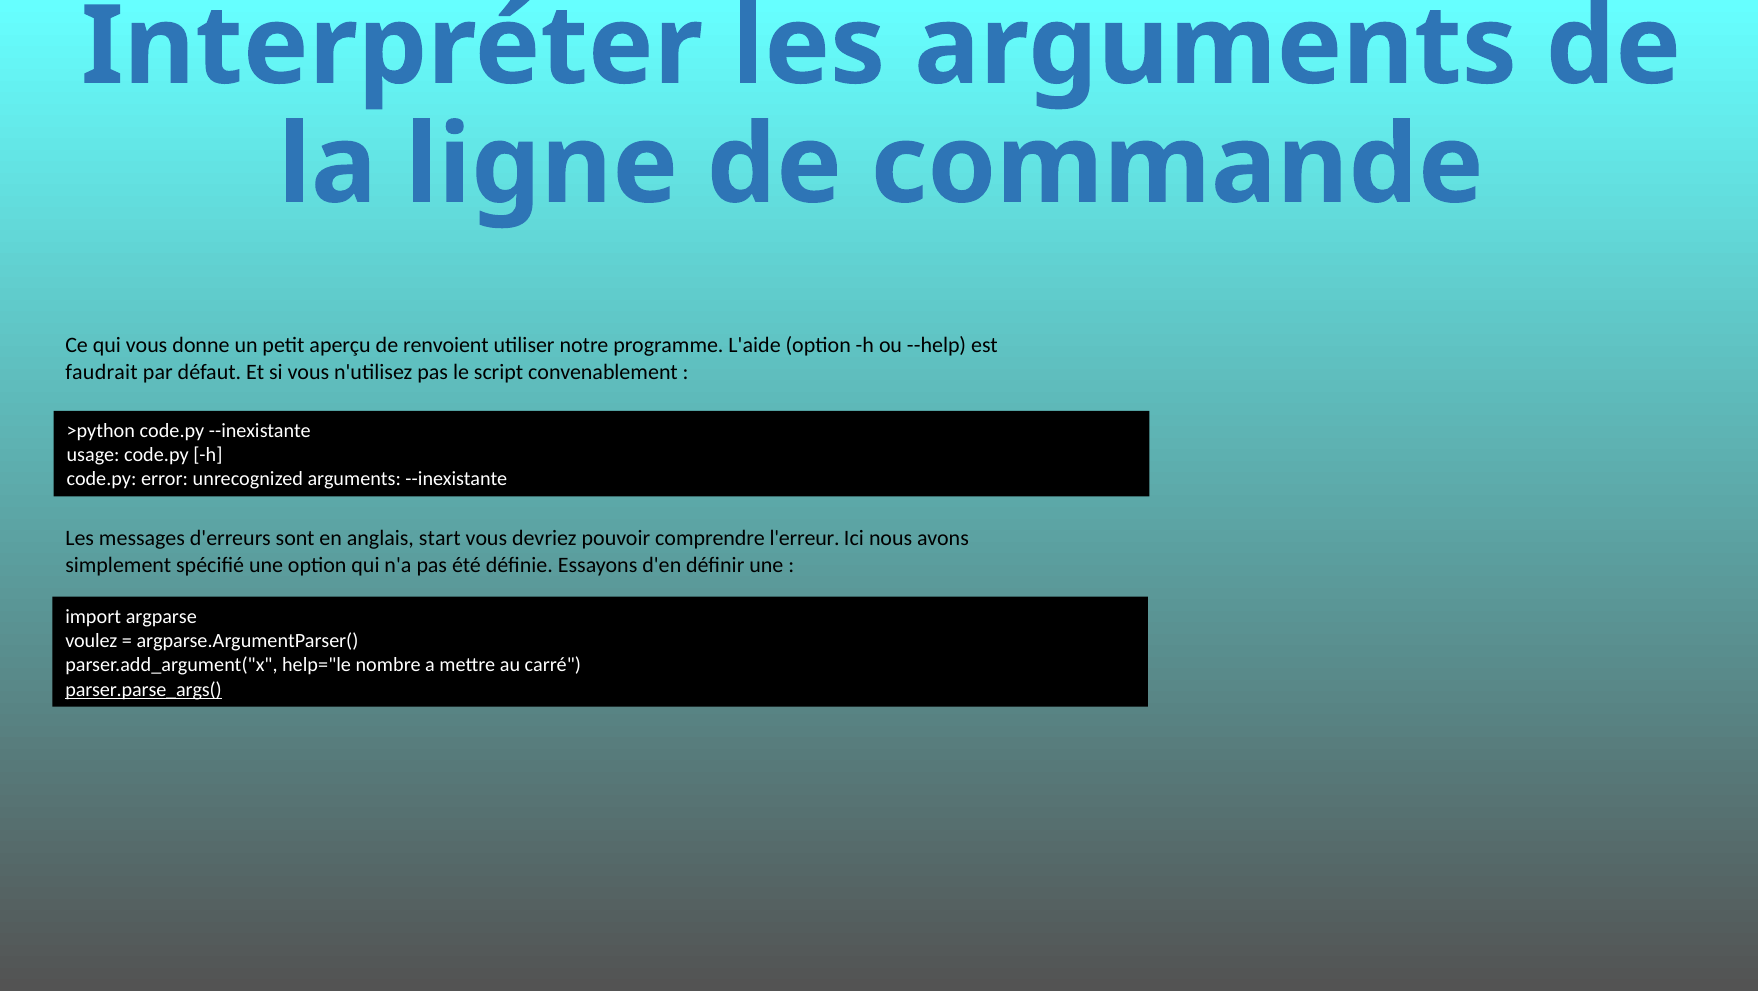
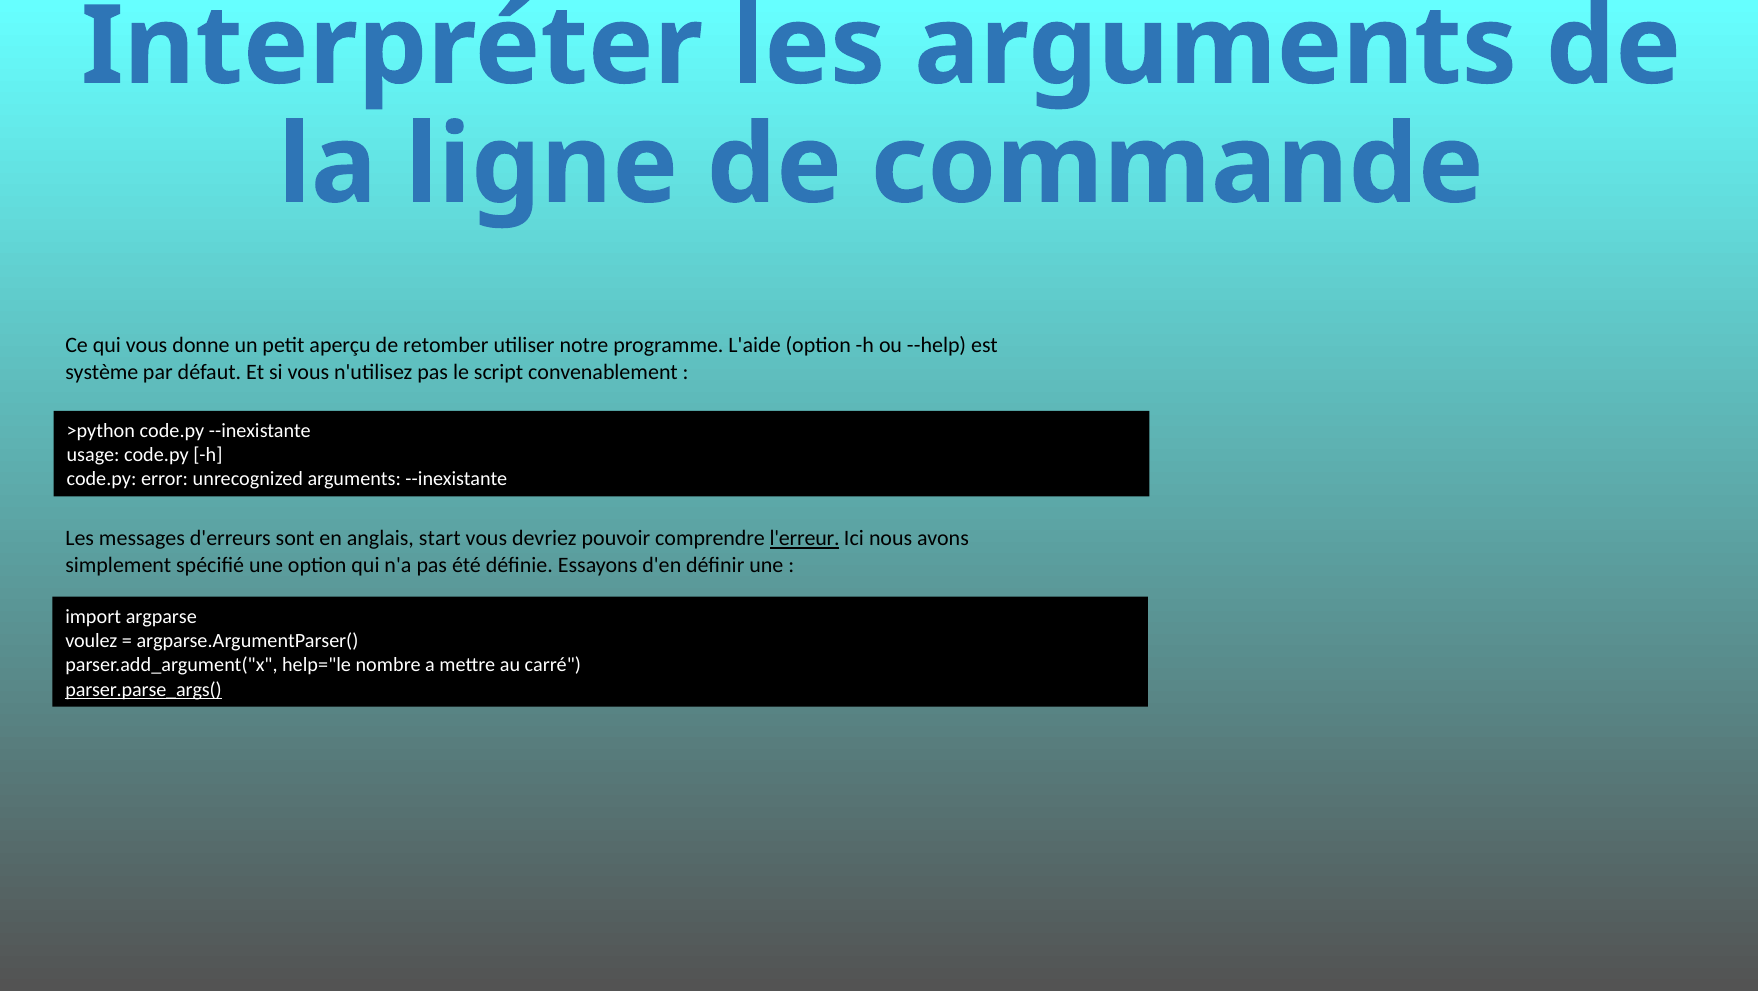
renvoient: renvoient -> retomber
faudrait: faudrait -> système
l'erreur underline: none -> present
